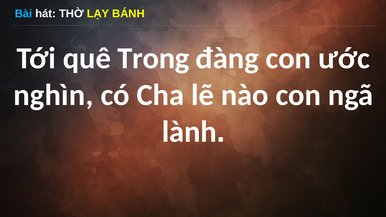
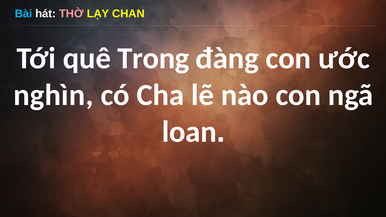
THỜ colour: white -> pink
BÁNH: BÁNH -> CHAN
lành: lành -> loan
